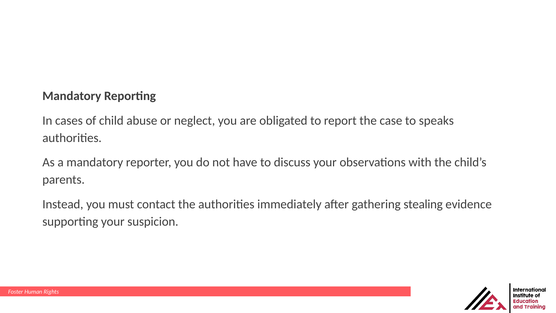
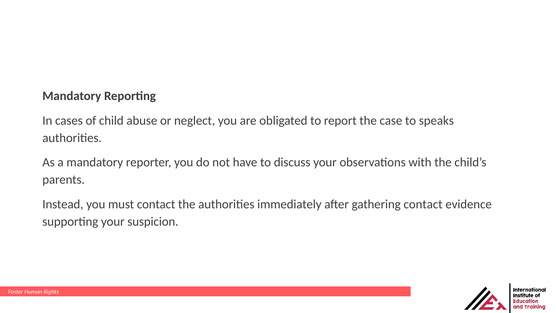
gathering stealing: stealing -> contact
